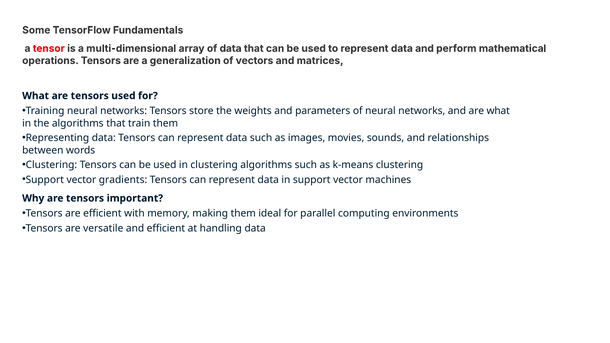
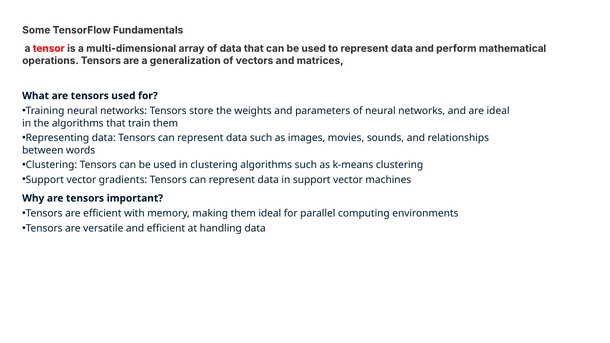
are what: what -> ideal
